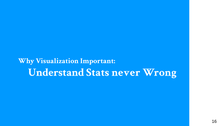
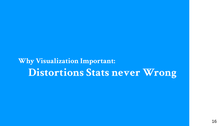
Understand: Understand -> Distortions
